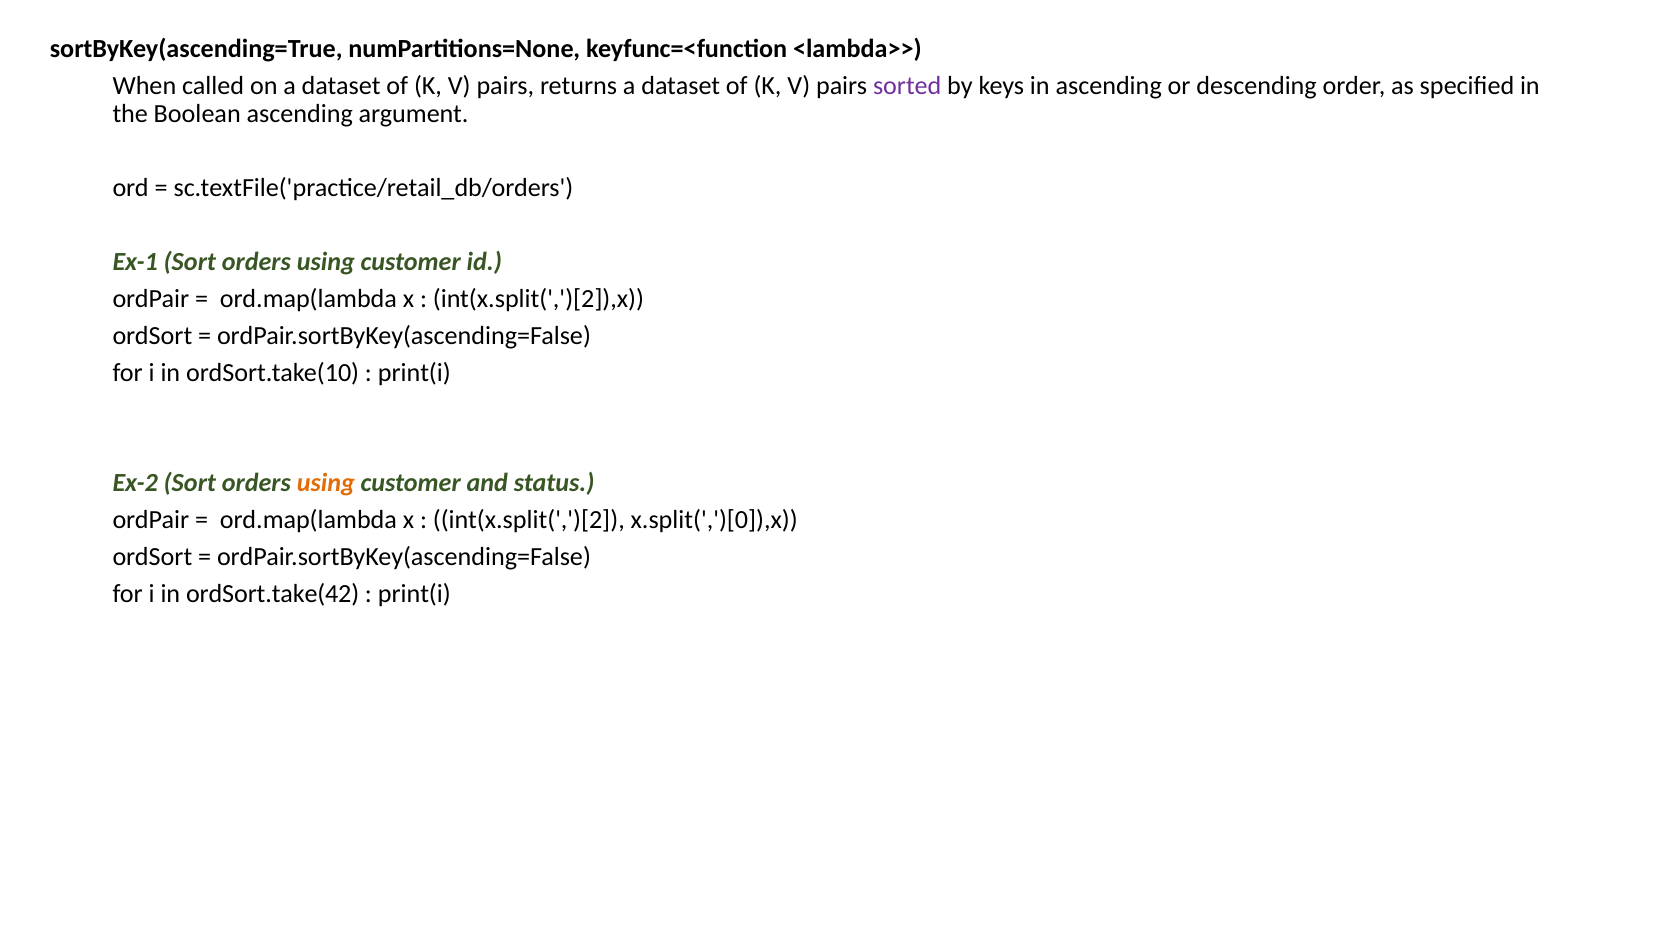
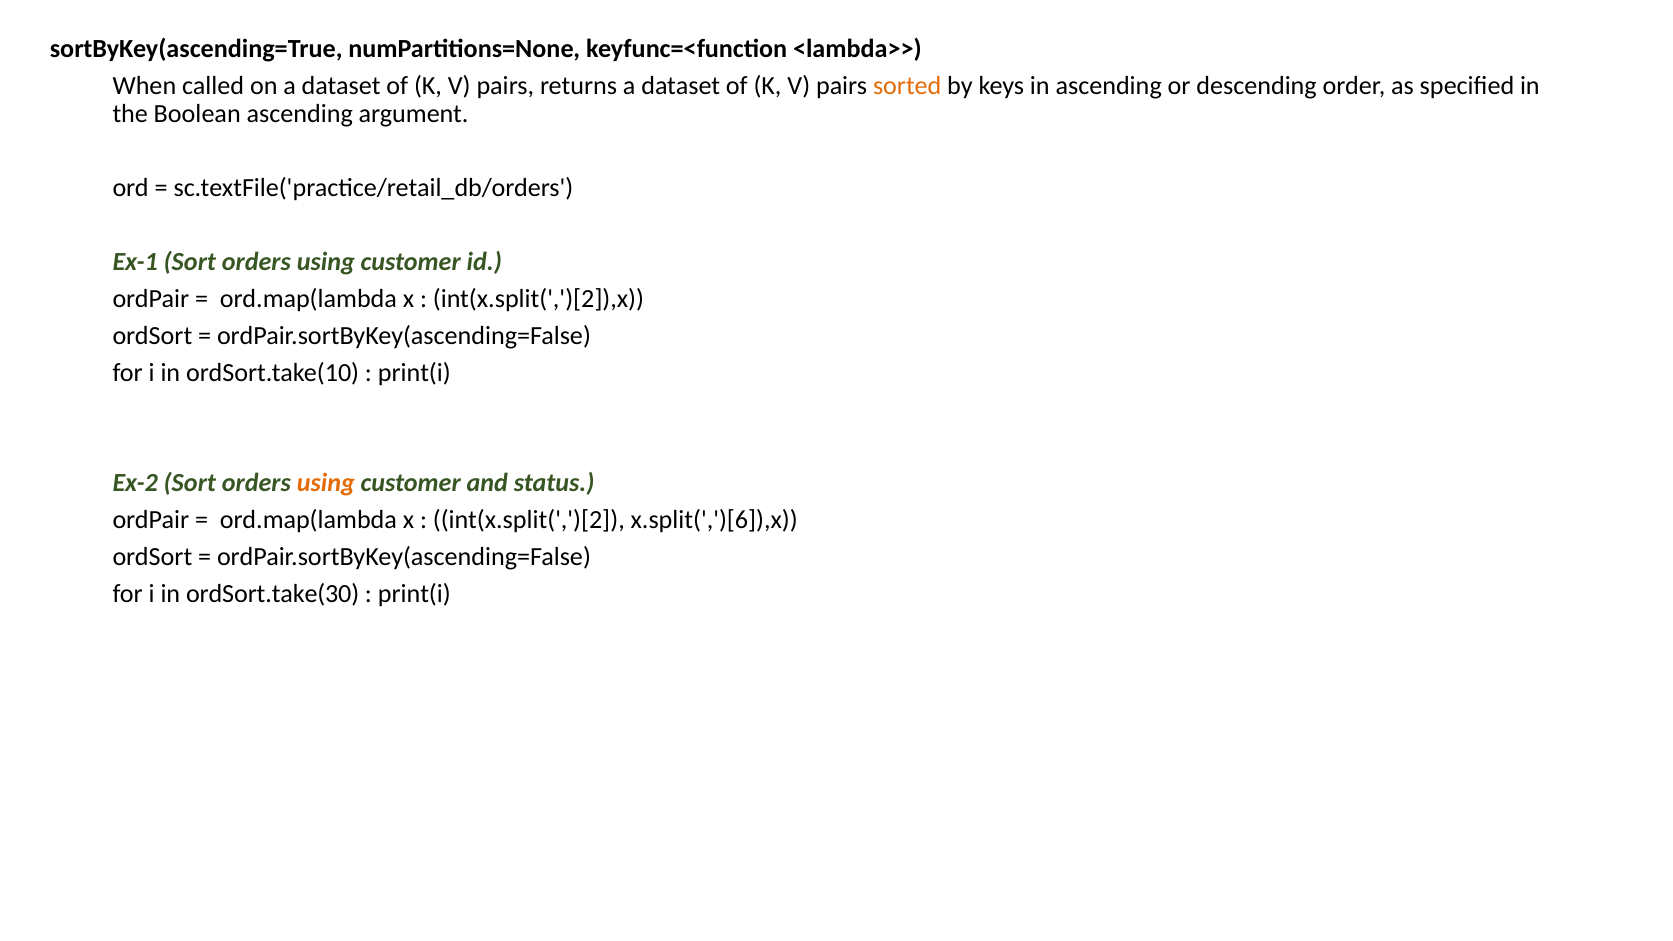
sorted colour: purple -> orange
x.split(',')[0]),x: x.split(',')[0]),x -> x.split(',')[6]),x
ordSort.take(42: ordSort.take(42 -> ordSort.take(30
